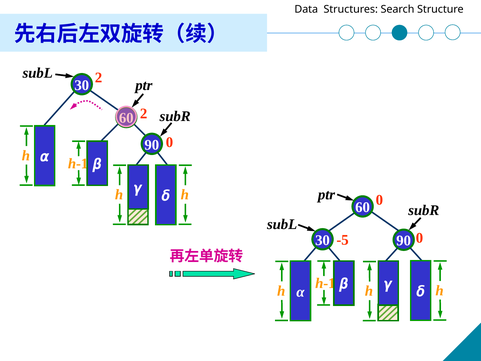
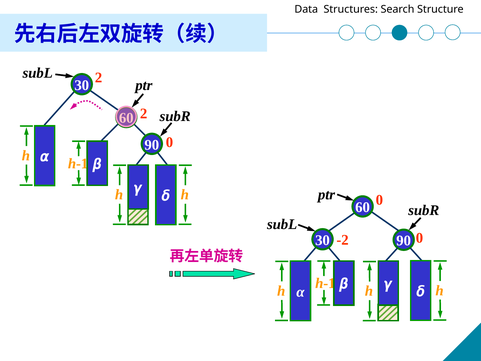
-5: -5 -> -2
